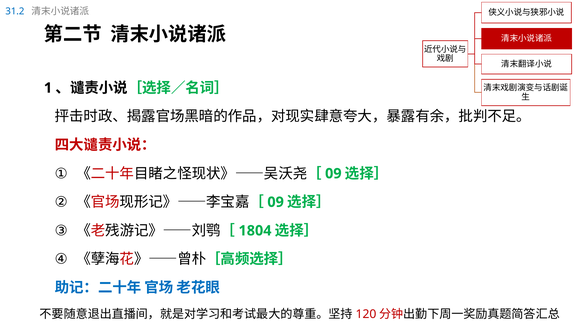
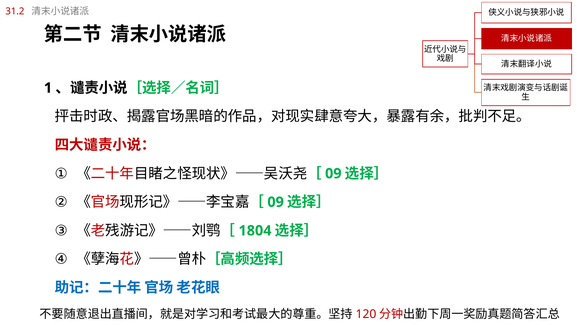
31.2 colour: blue -> red
